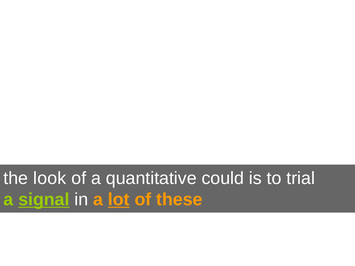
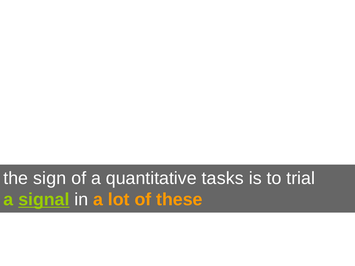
look: look -> sign
could: could -> tasks
lot underline: present -> none
